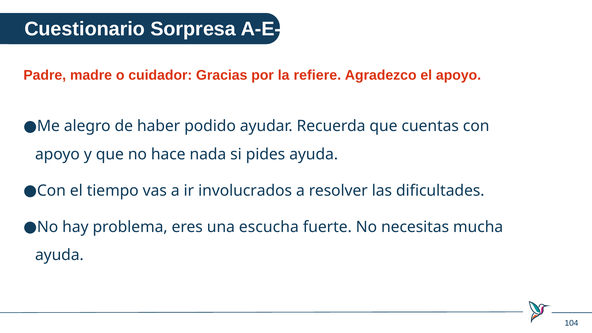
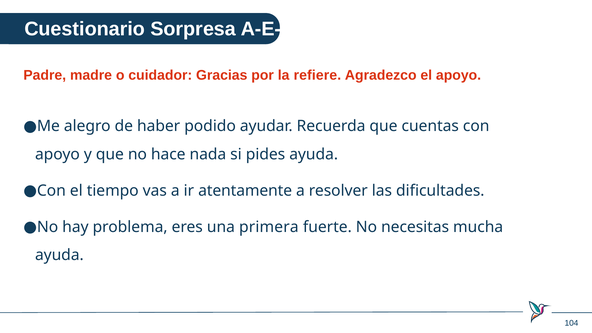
involucrados: involucrados -> atentamente
escucha: escucha -> primera
